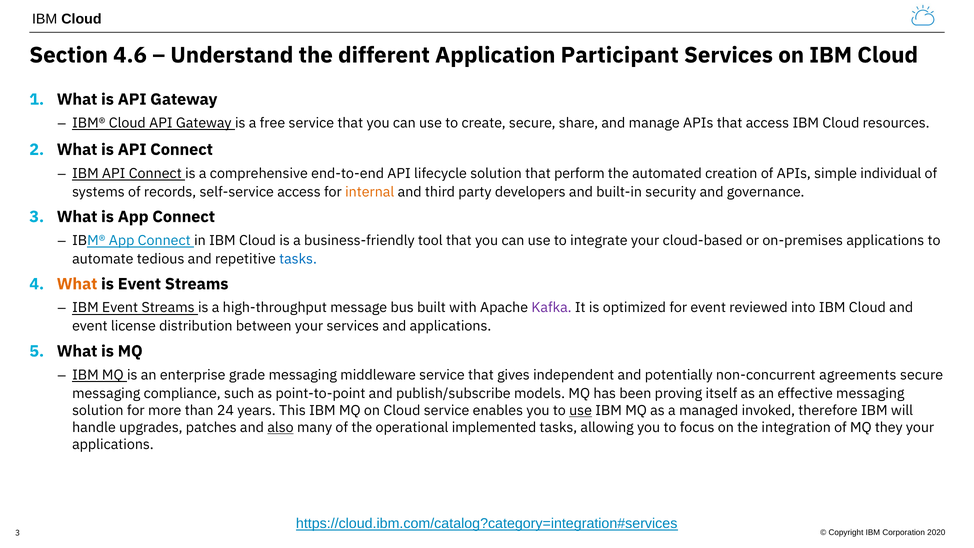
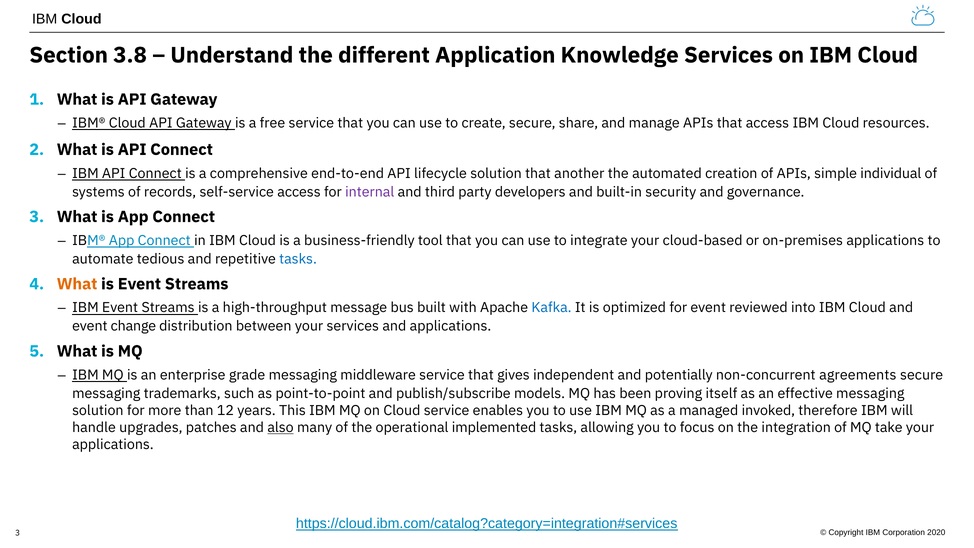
4.6: 4.6 -> 3.8
Participant: Participant -> Knowledge
perform: perform -> another
internal colour: orange -> purple
Kafka colour: purple -> blue
license: license -> change
compliance: compliance -> trademarks
24: 24 -> 12
use at (581, 410) underline: present -> none
they: they -> take
